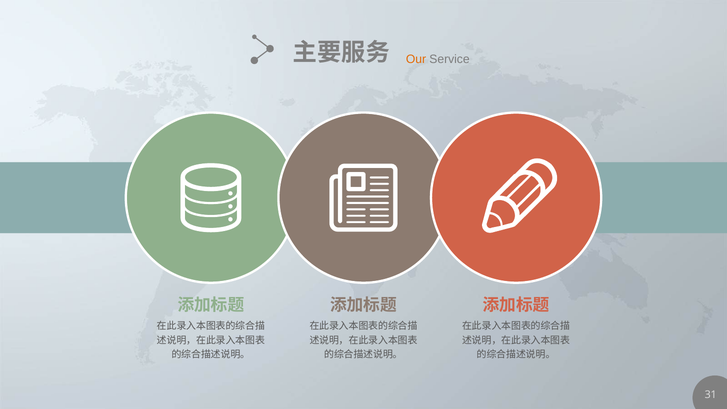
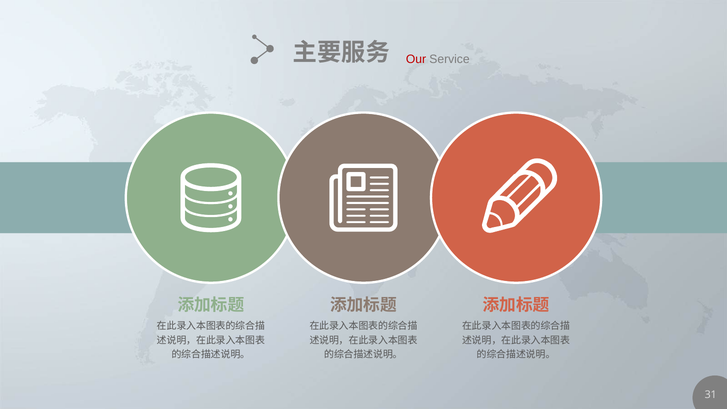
Our colour: orange -> red
